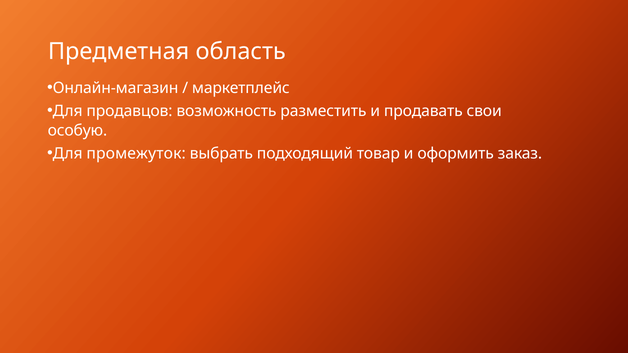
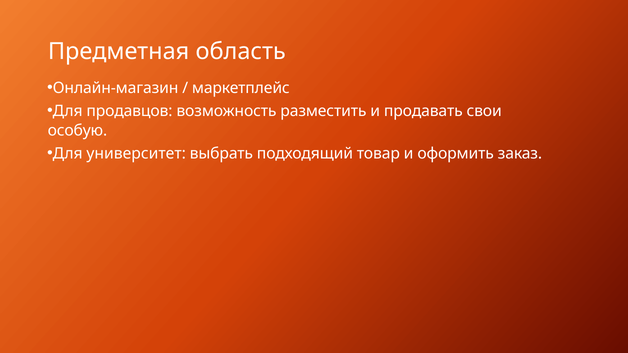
промежуток: промежуток -> университет
